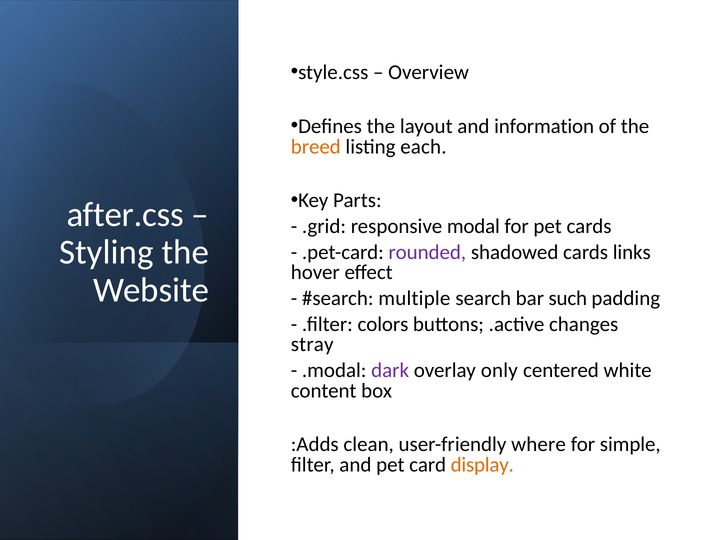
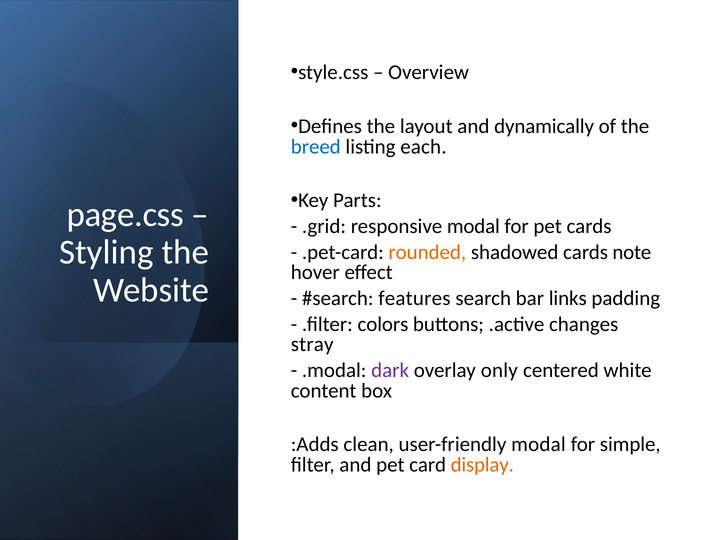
information: information -> dynamically
breed colour: orange -> blue
after.css: after.css -> page.css
rounded colour: purple -> orange
links: links -> note
multiple: multiple -> features
such: such -> links
user-friendly where: where -> modal
